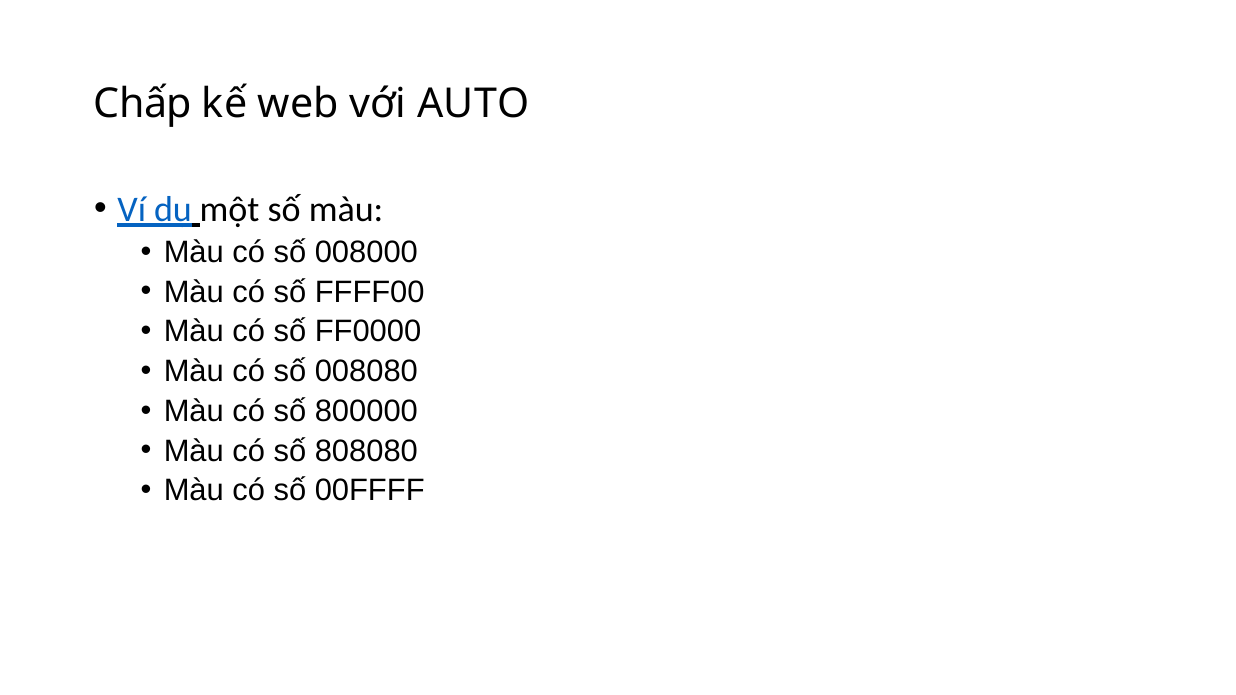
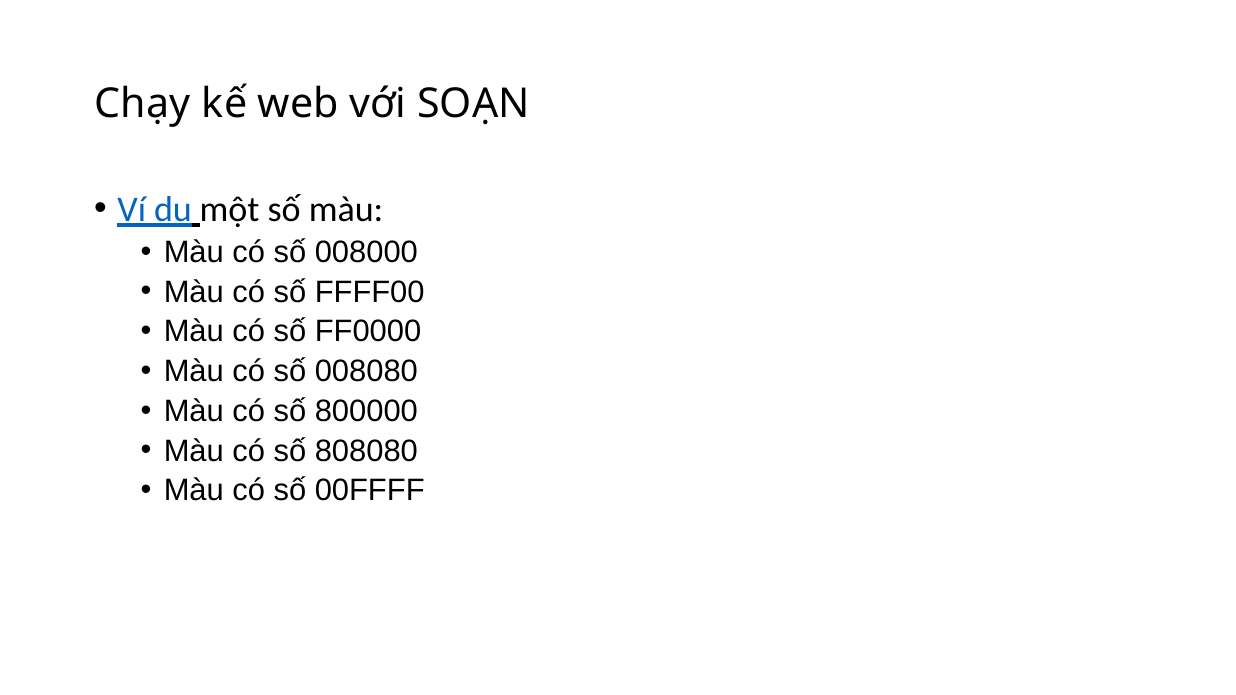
Chấp: Chấp -> Chạy
AUTO: AUTO -> SOẠN
